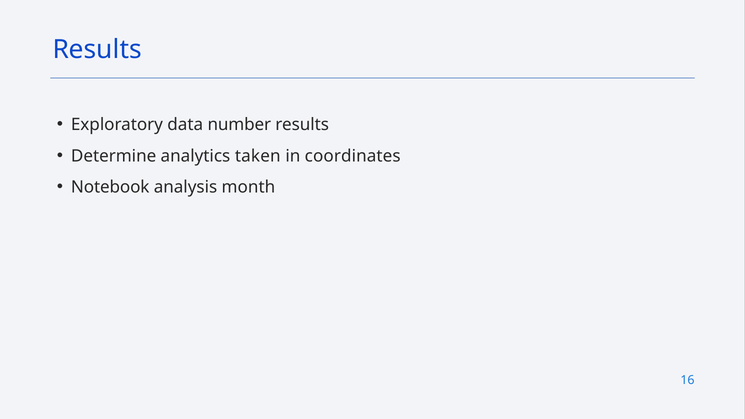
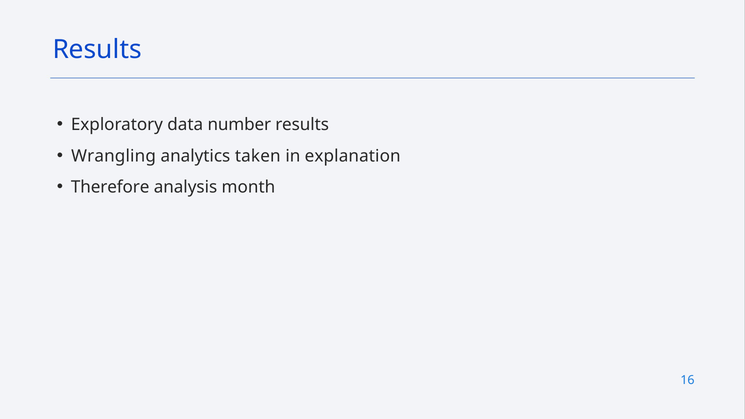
Determine: Determine -> Wrangling
coordinates: coordinates -> explanation
Notebook: Notebook -> Therefore
